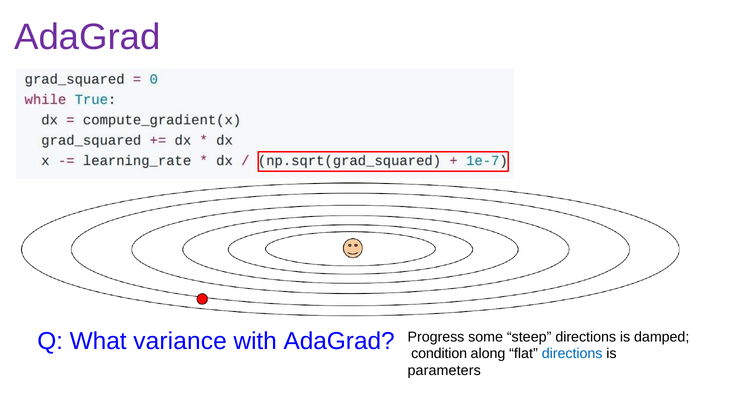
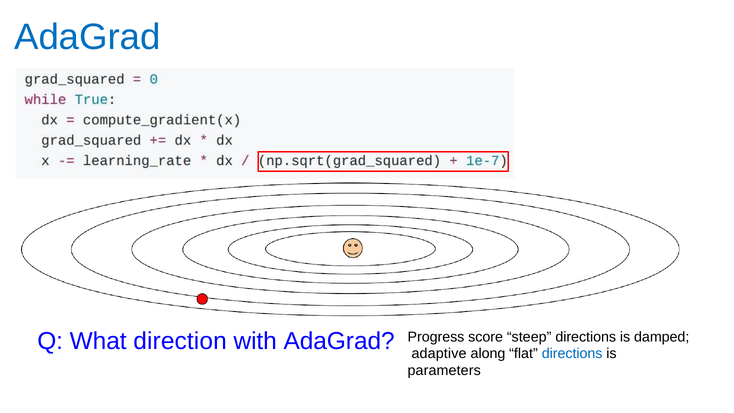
AdaGrad at (87, 37) colour: purple -> blue
variance: variance -> direction
some: some -> score
condition: condition -> adaptive
